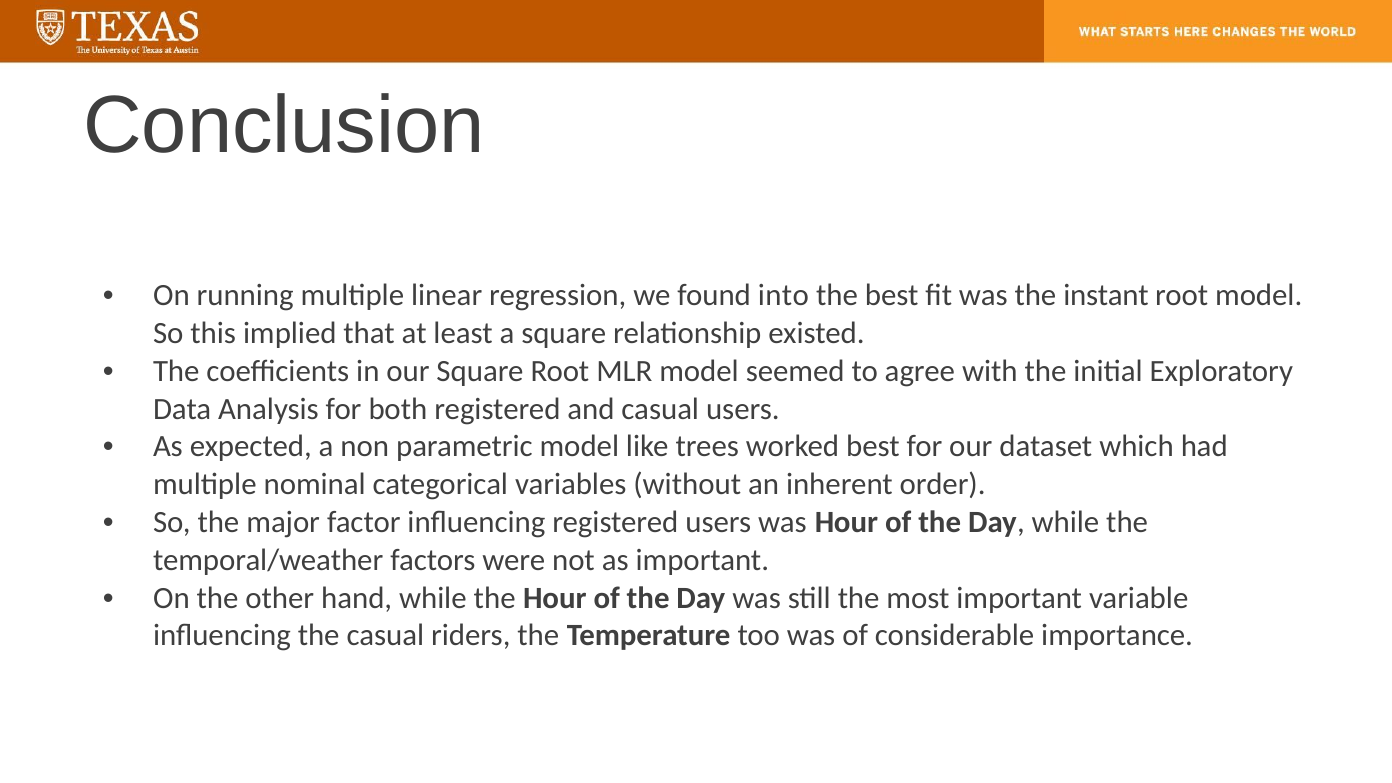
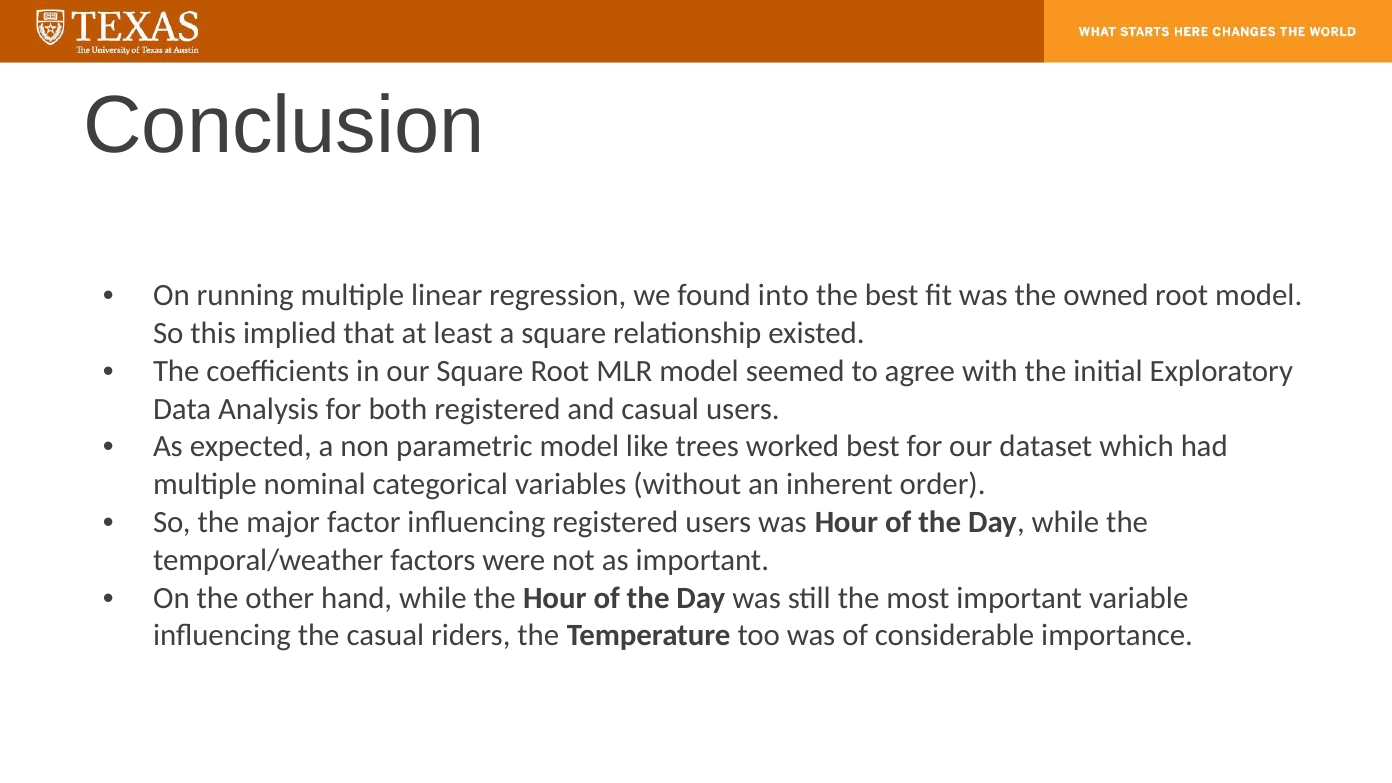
instant: instant -> owned
